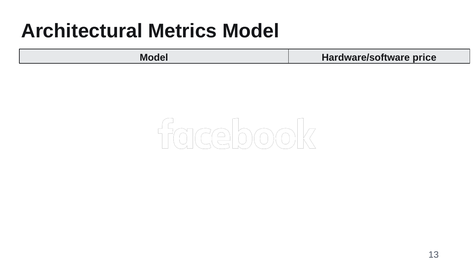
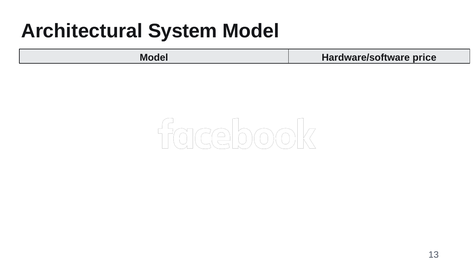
Metrics: Metrics -> System
